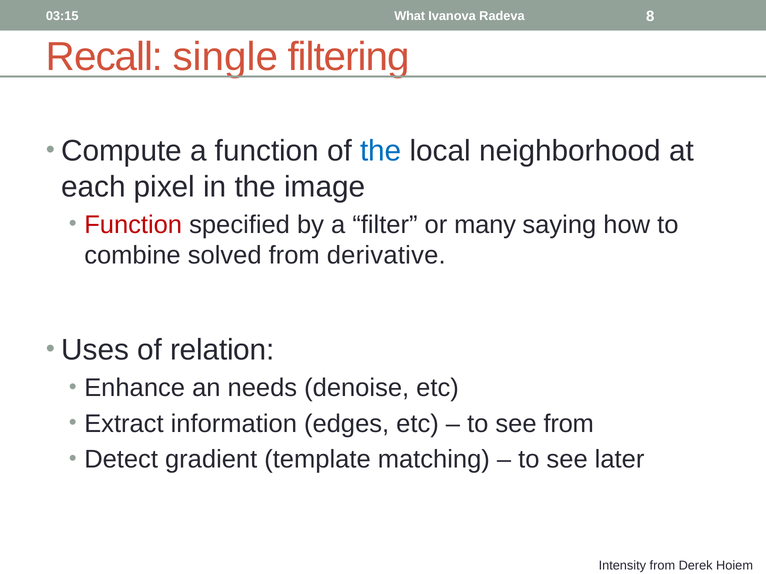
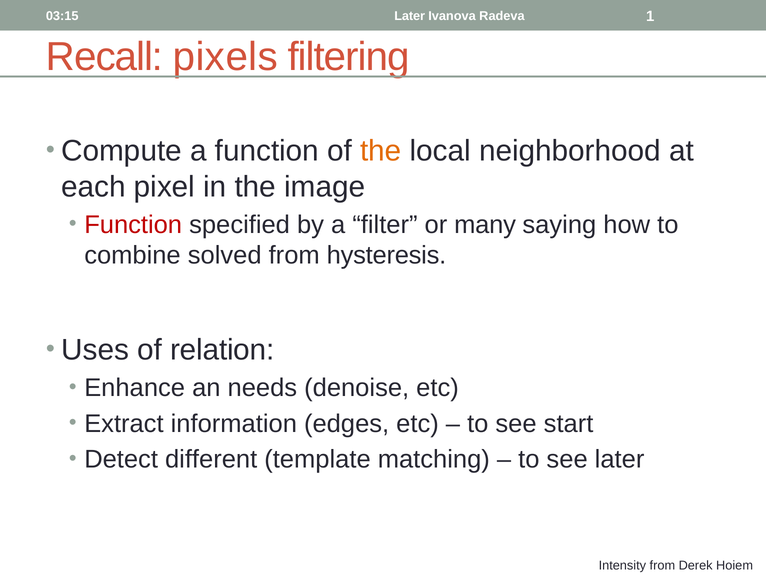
What at (410, 16): What -> Later
8: 8 -> 1
single: single -> pixels
the at (381, 151) colour: blue -> orange
derivative: derivative -> hysteresis
see from: from -> start
gradient: gradient -> different
